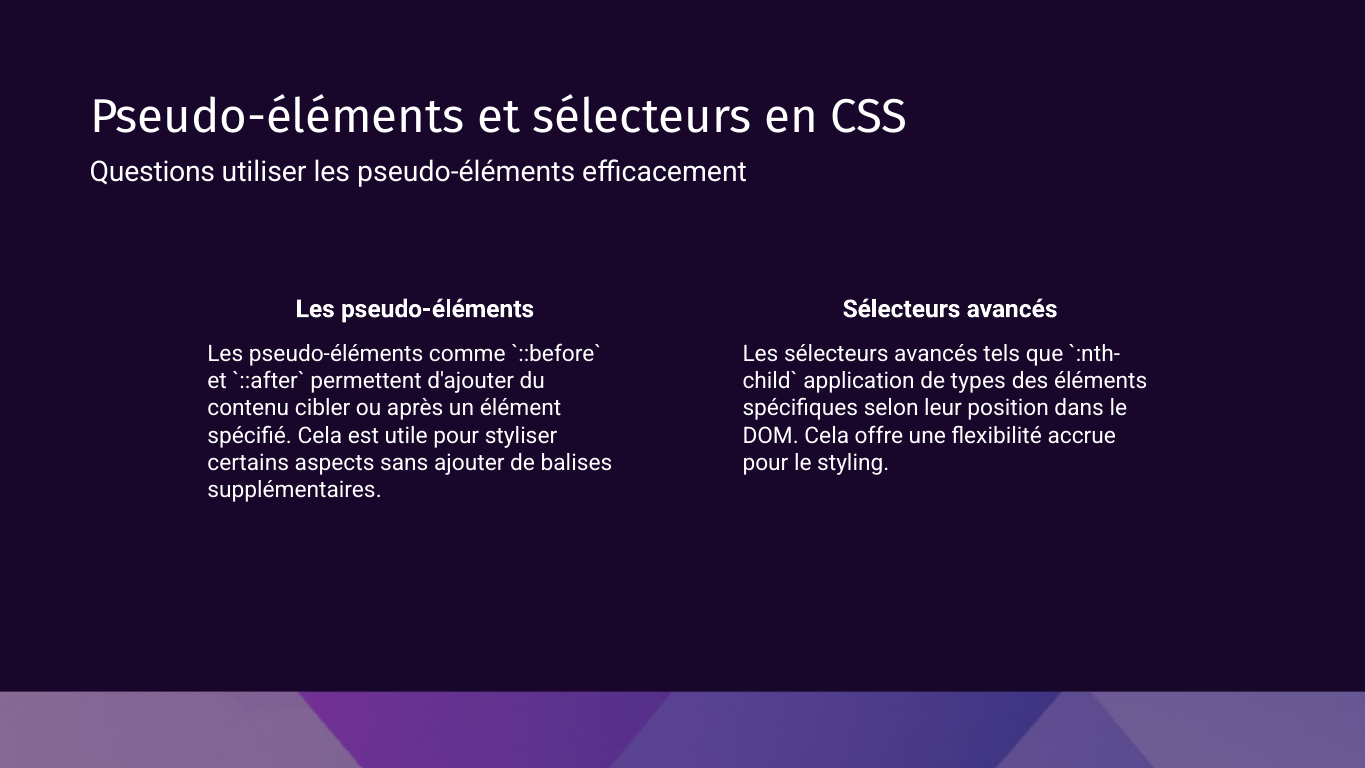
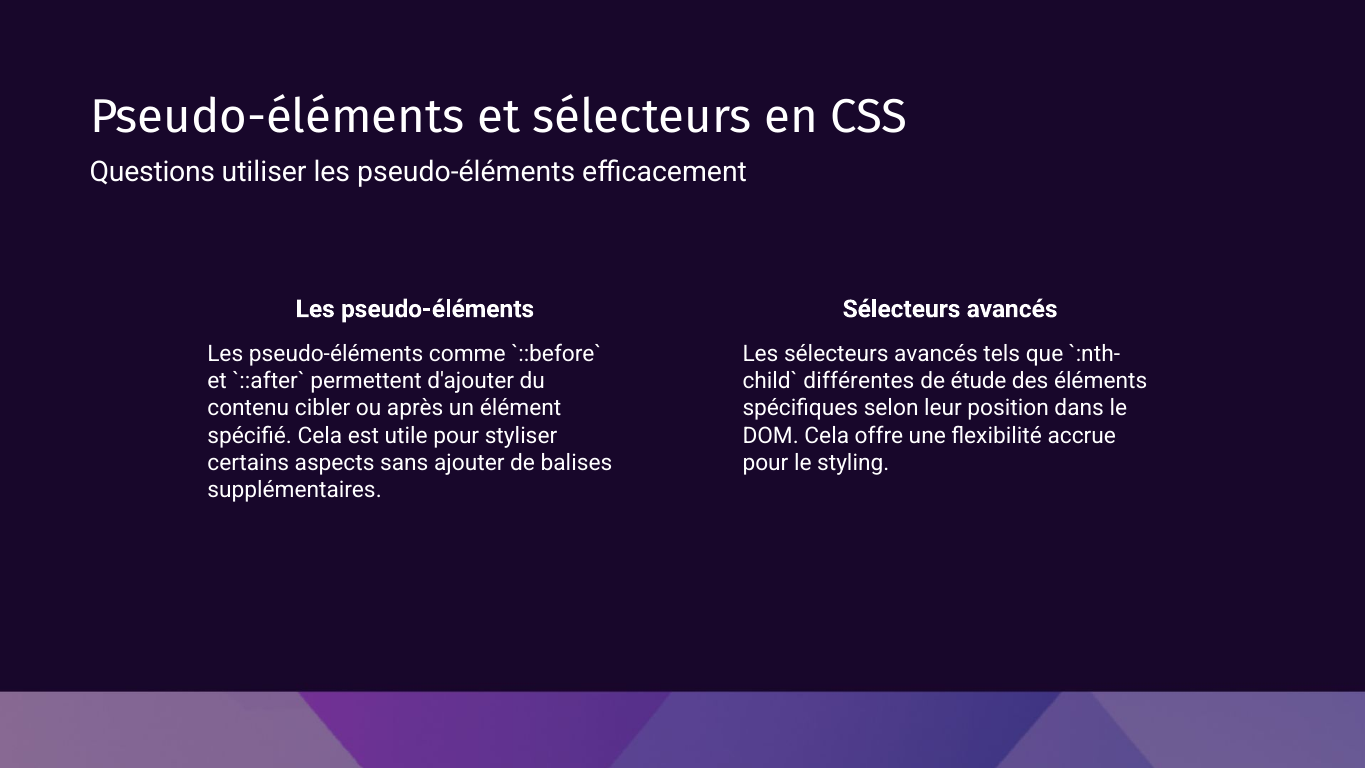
application: application -> différentes
types: types -> étude
